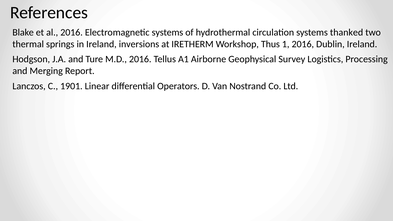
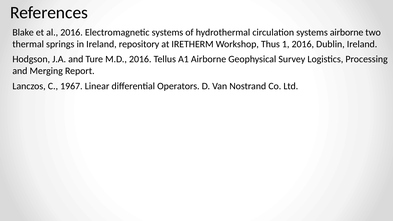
systems thanked: thanked -> airborne
inversions: inversions -> repository
1901: 1901 -> 1967
